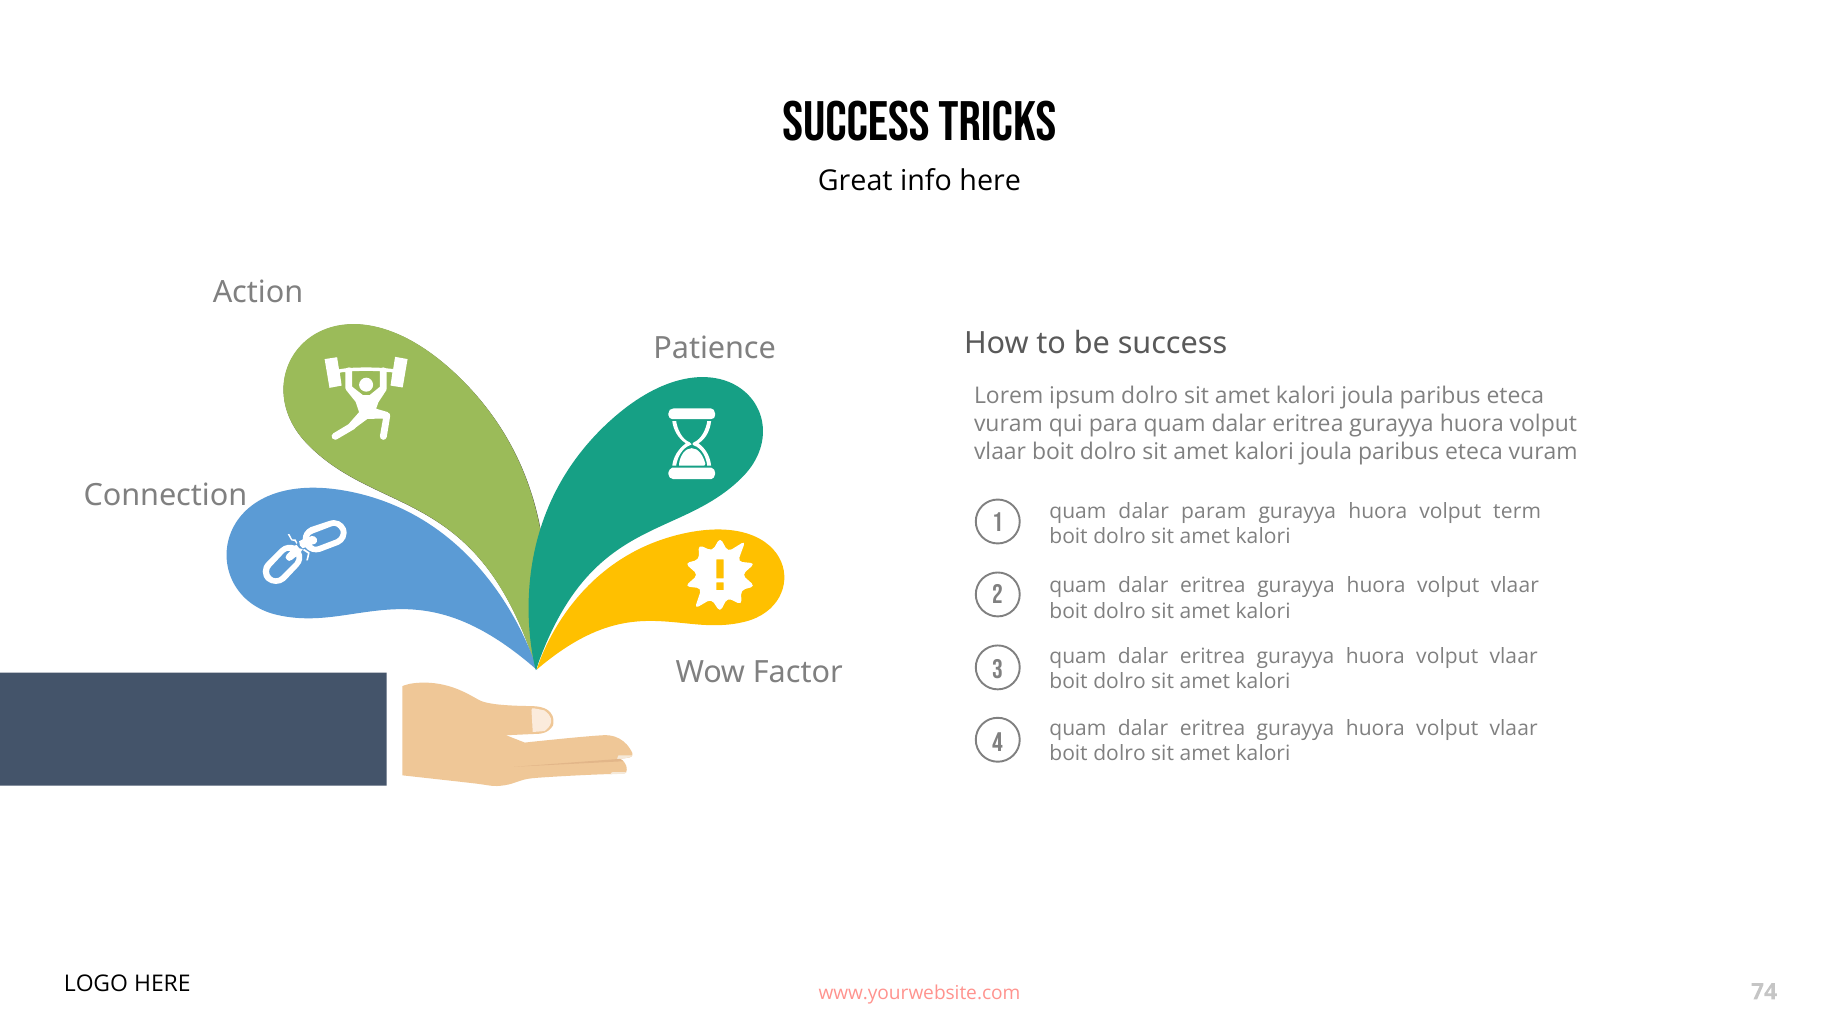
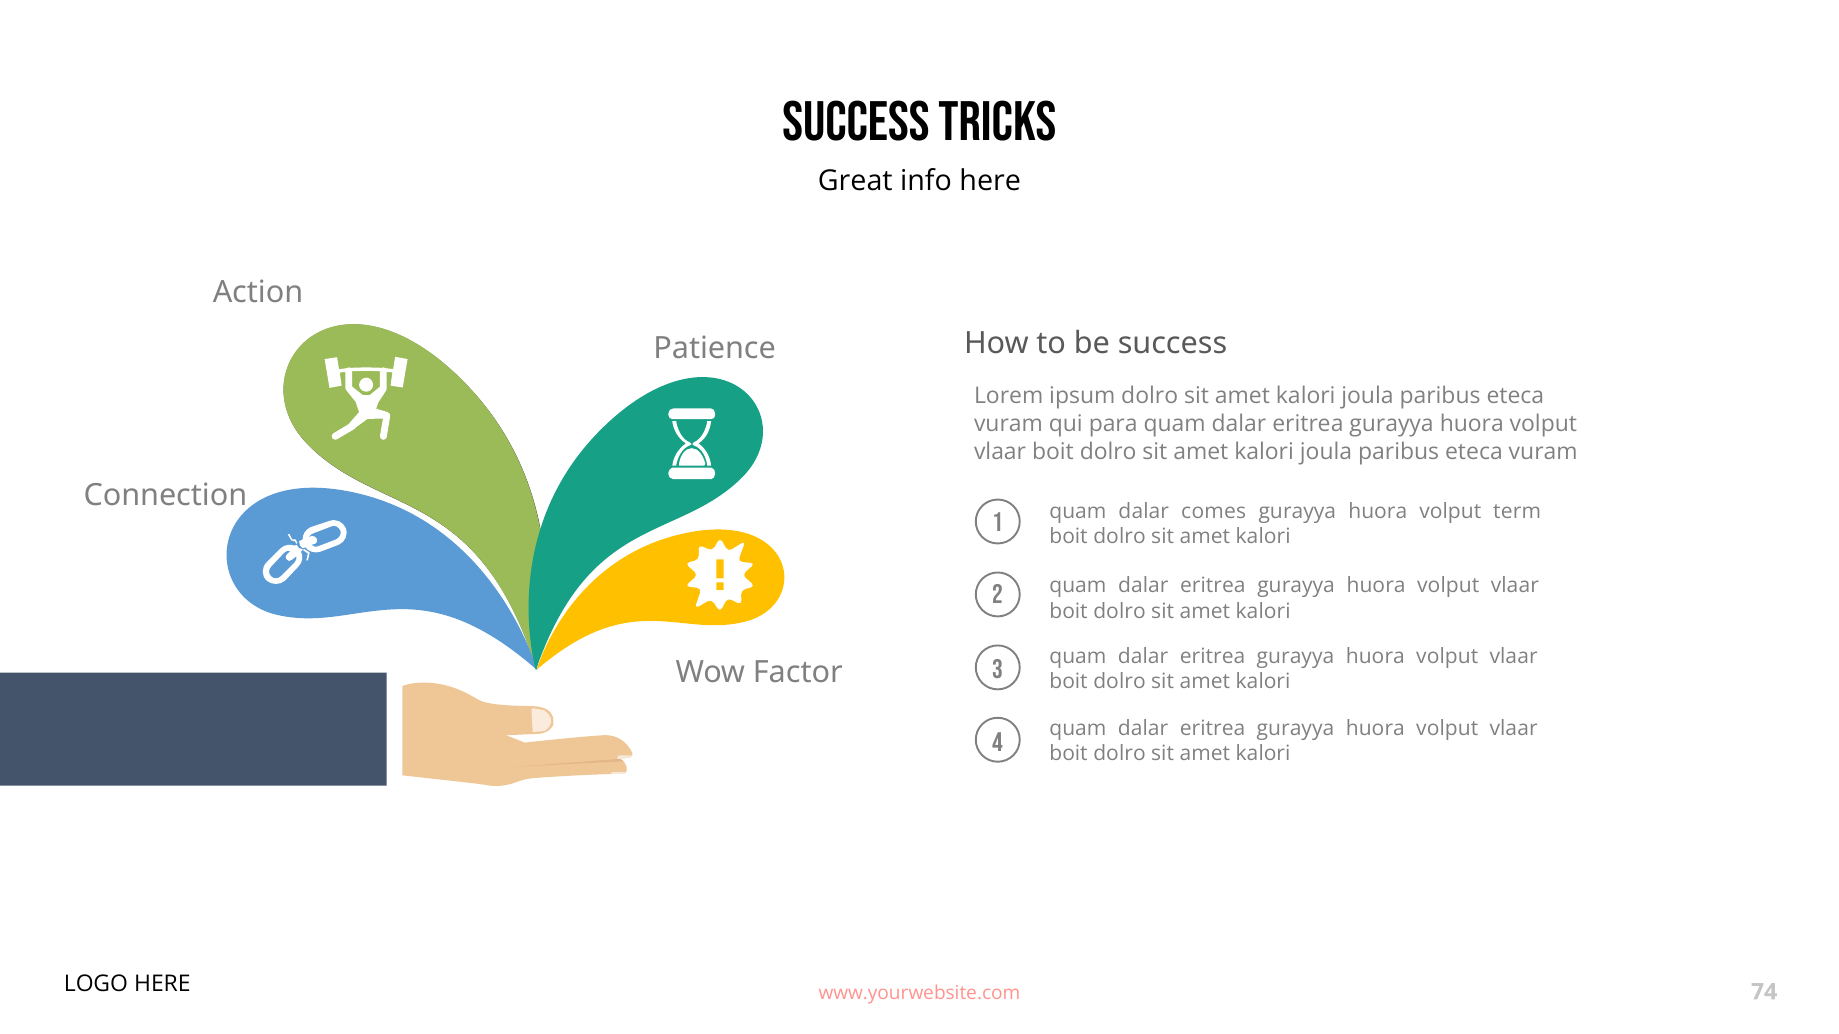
param: param -> comes
